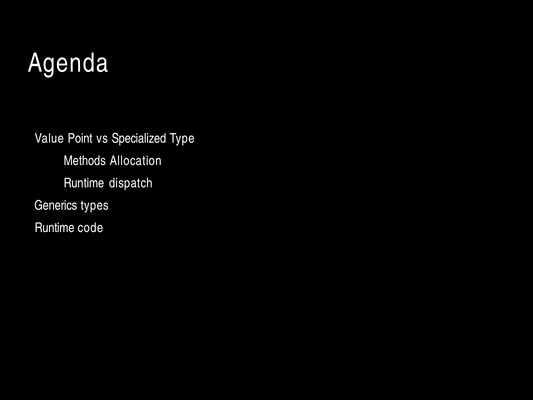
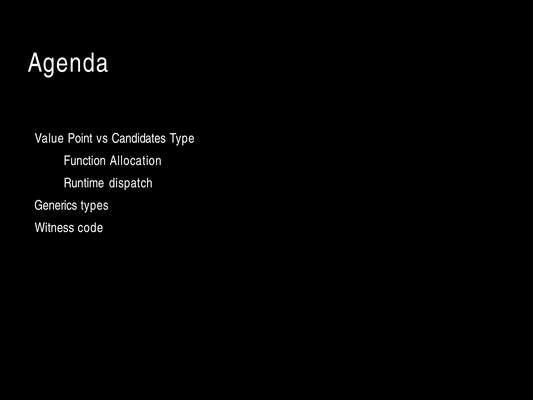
Specialized: Specialized -> Candidates
Methods: Methods -> Function
Runtime at (55, 228): Runtime -> Witness
